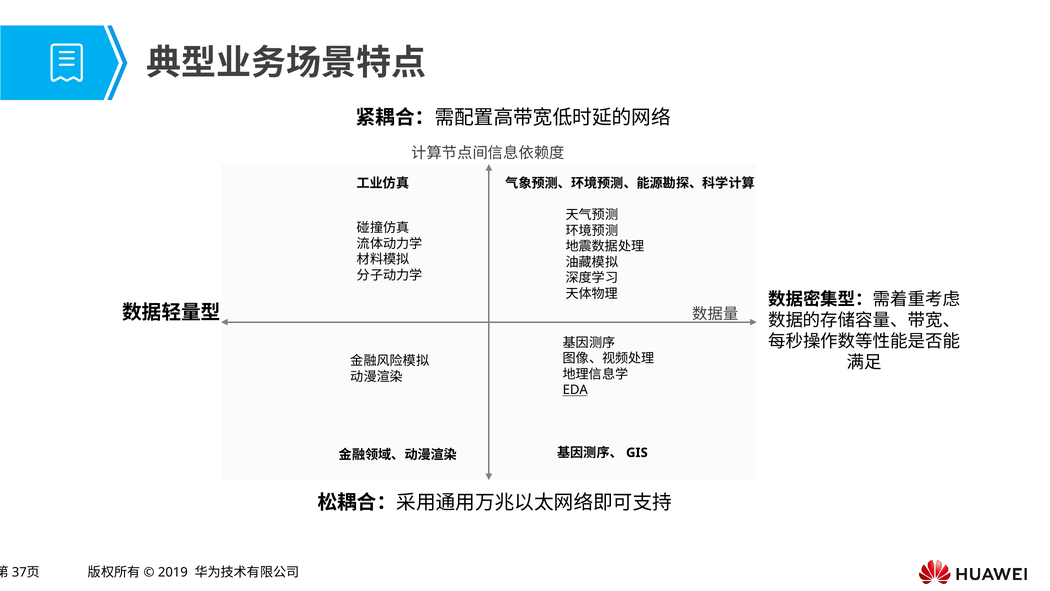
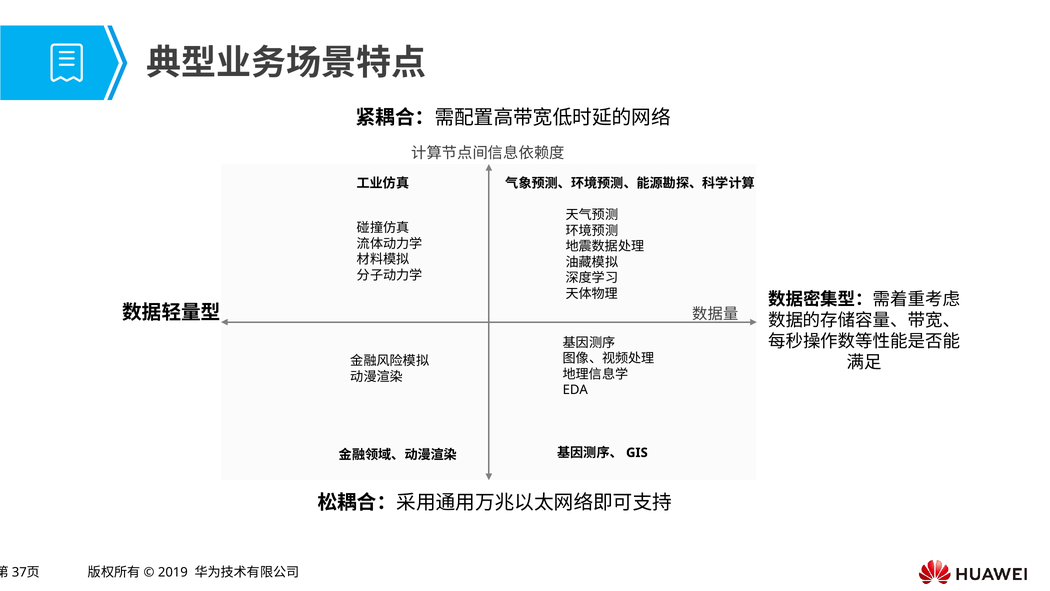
EDA underline: present -> none
